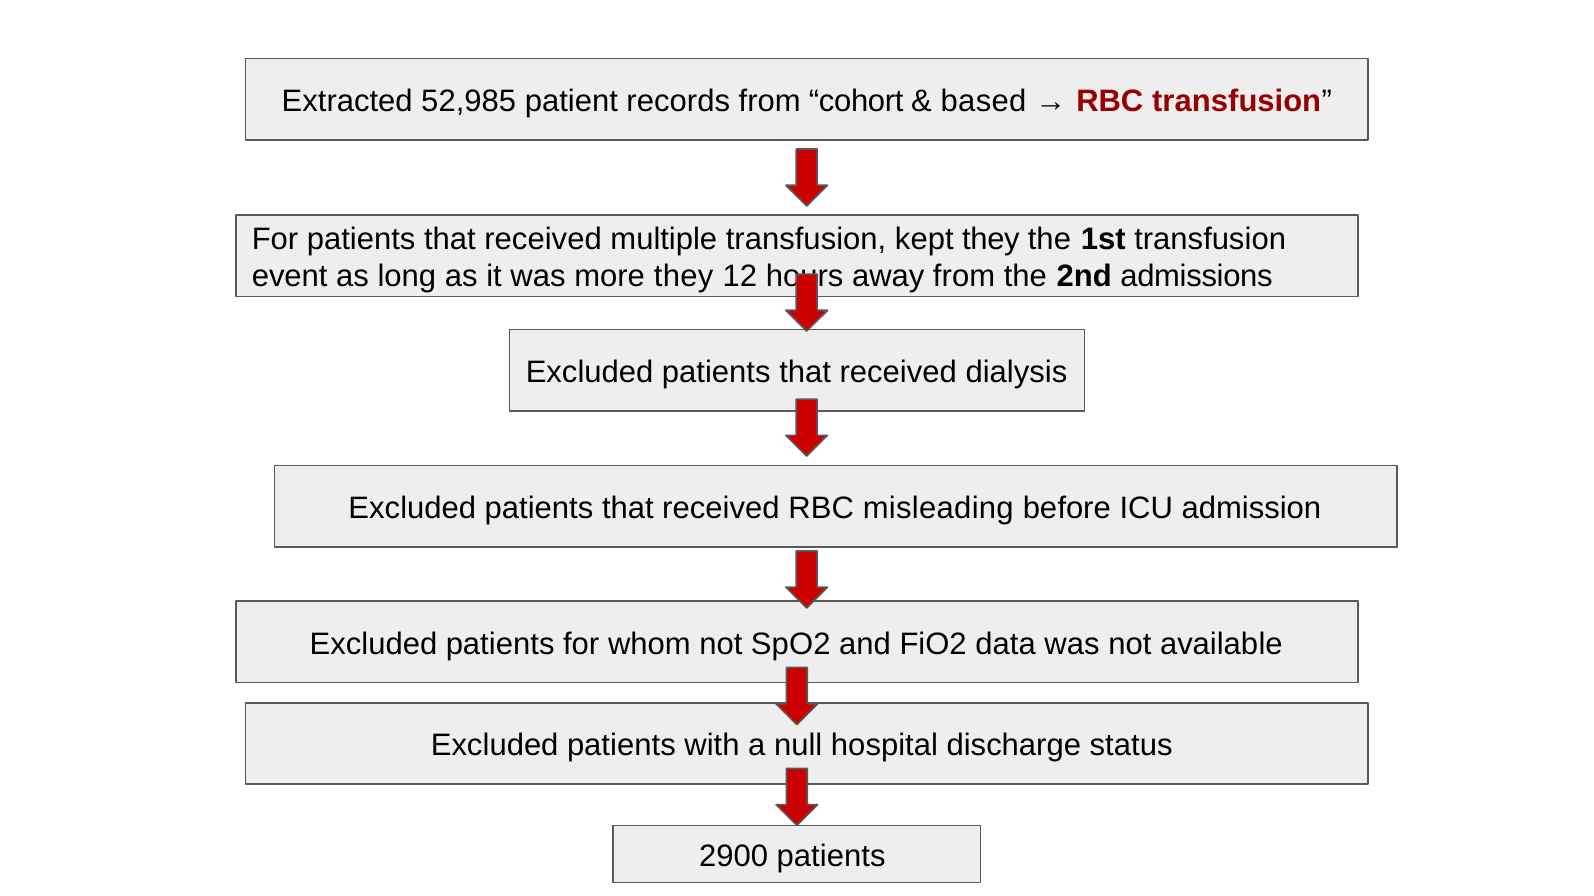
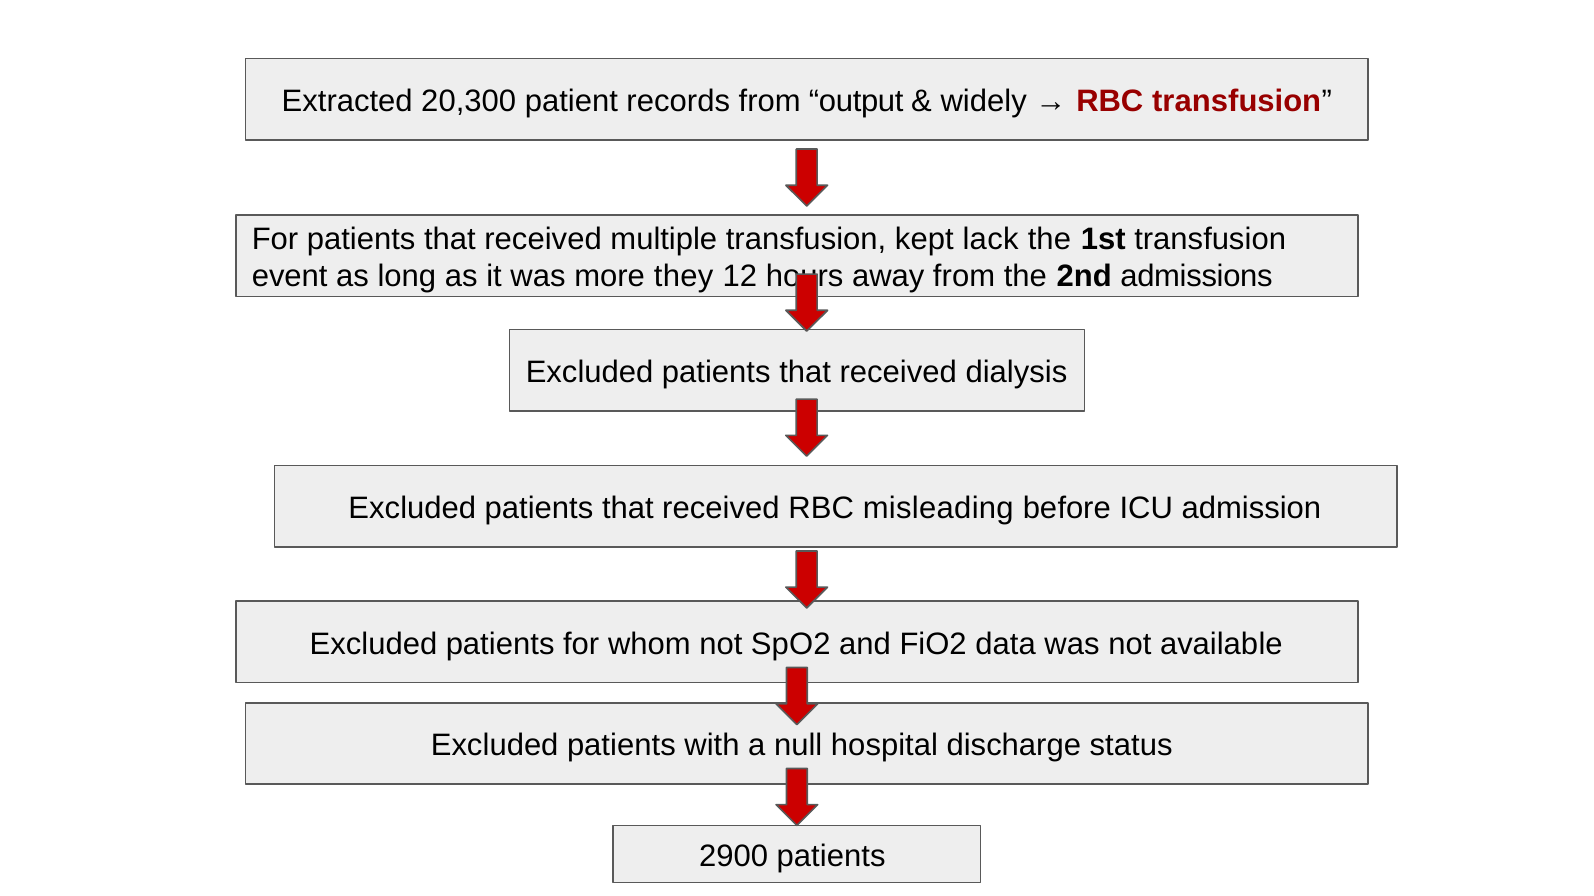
52,985: 52,985 -> 20,300
cohort: cohort -> output
based: based -> widely
kept they: they -> lack
